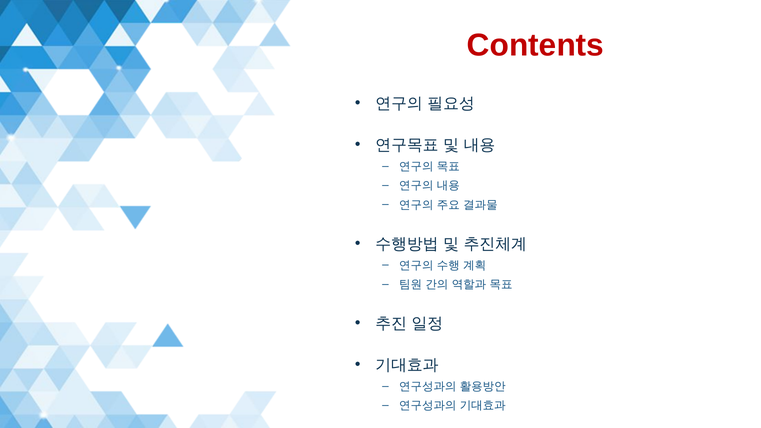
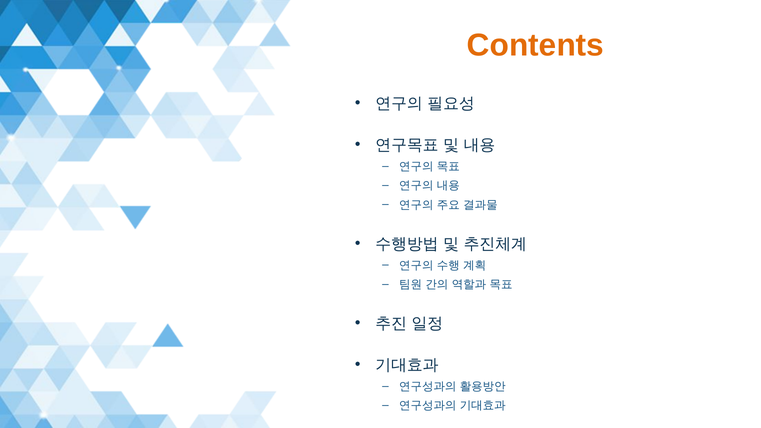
Contents colour: red -> orange
